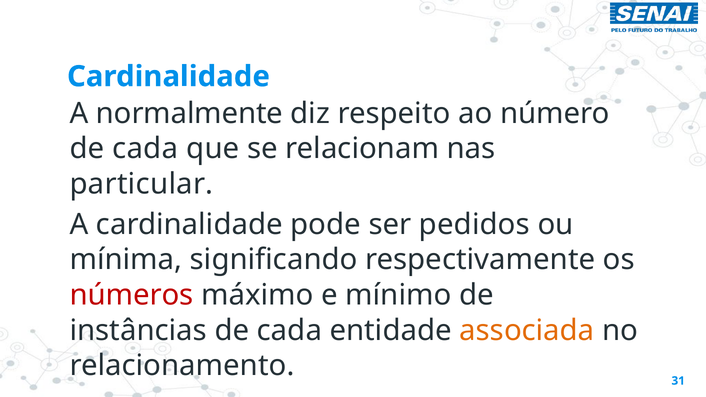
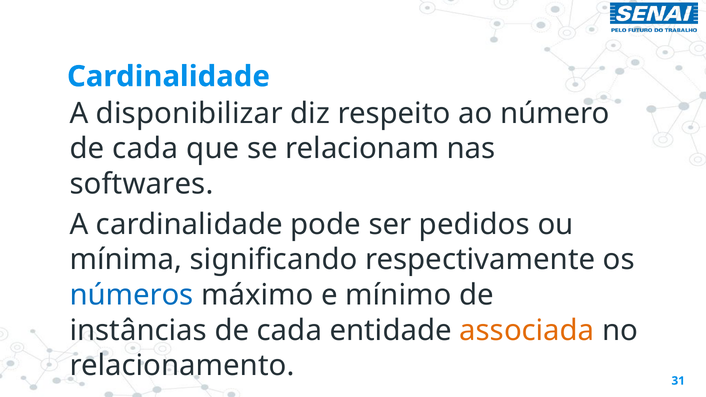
normalmente: normalmente -> disponibilizar
particular: particular -> softwares
números colour: red -> blue
